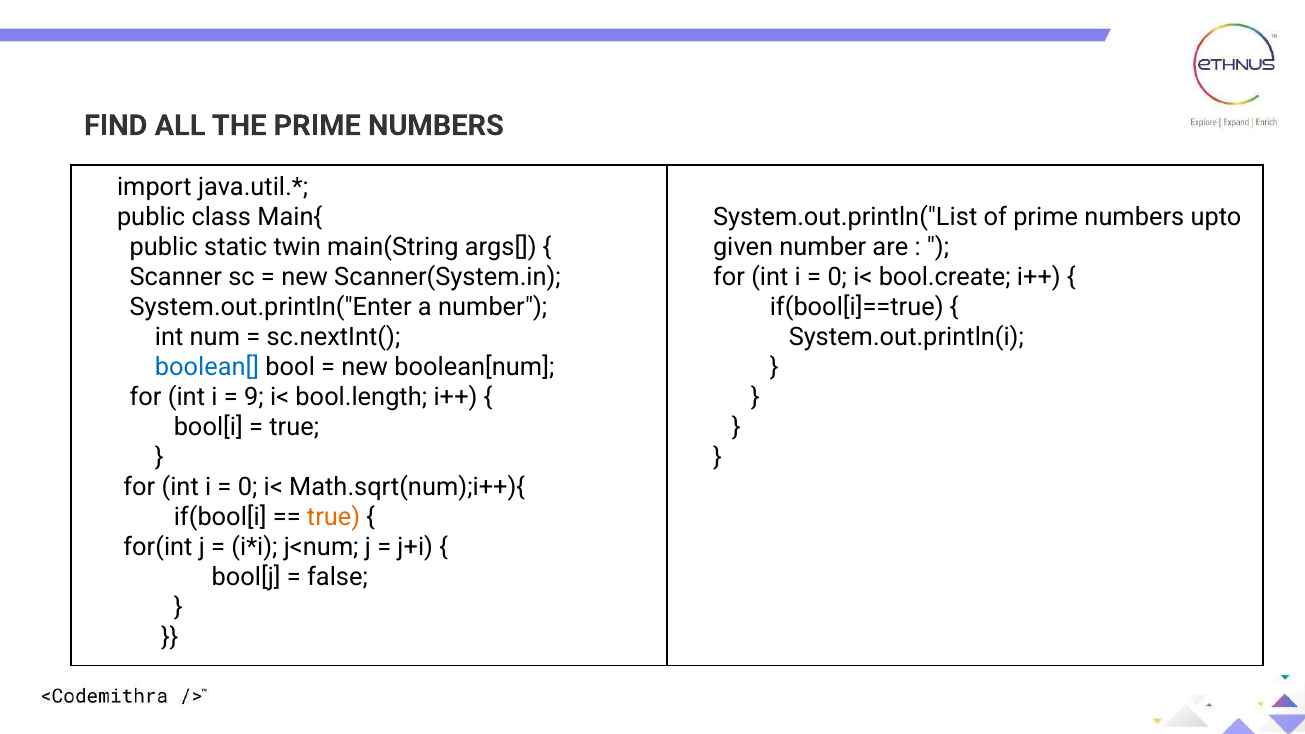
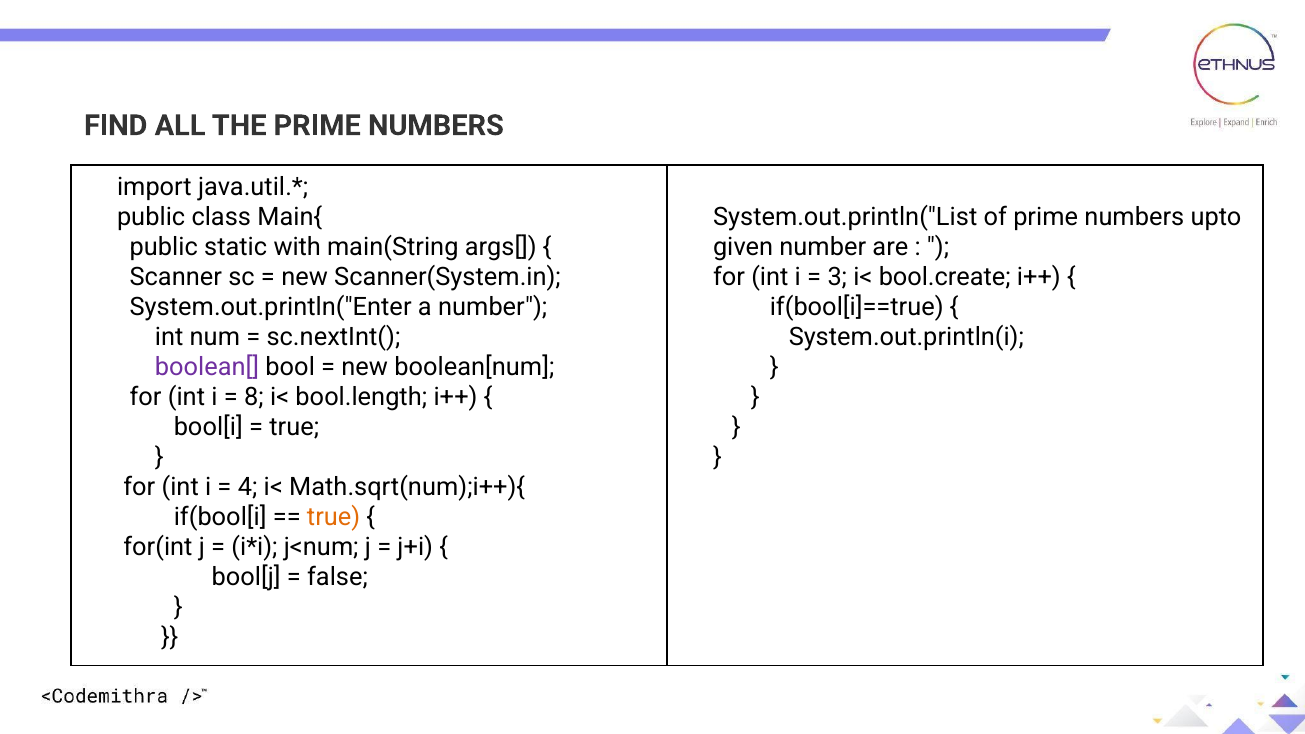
twin: twin -> with
0 at (837, 277): 0 -> 3
boolean[ colour: blue -> purple
9: 9 -> 8
0 at (248, 487): 0 -> 4
